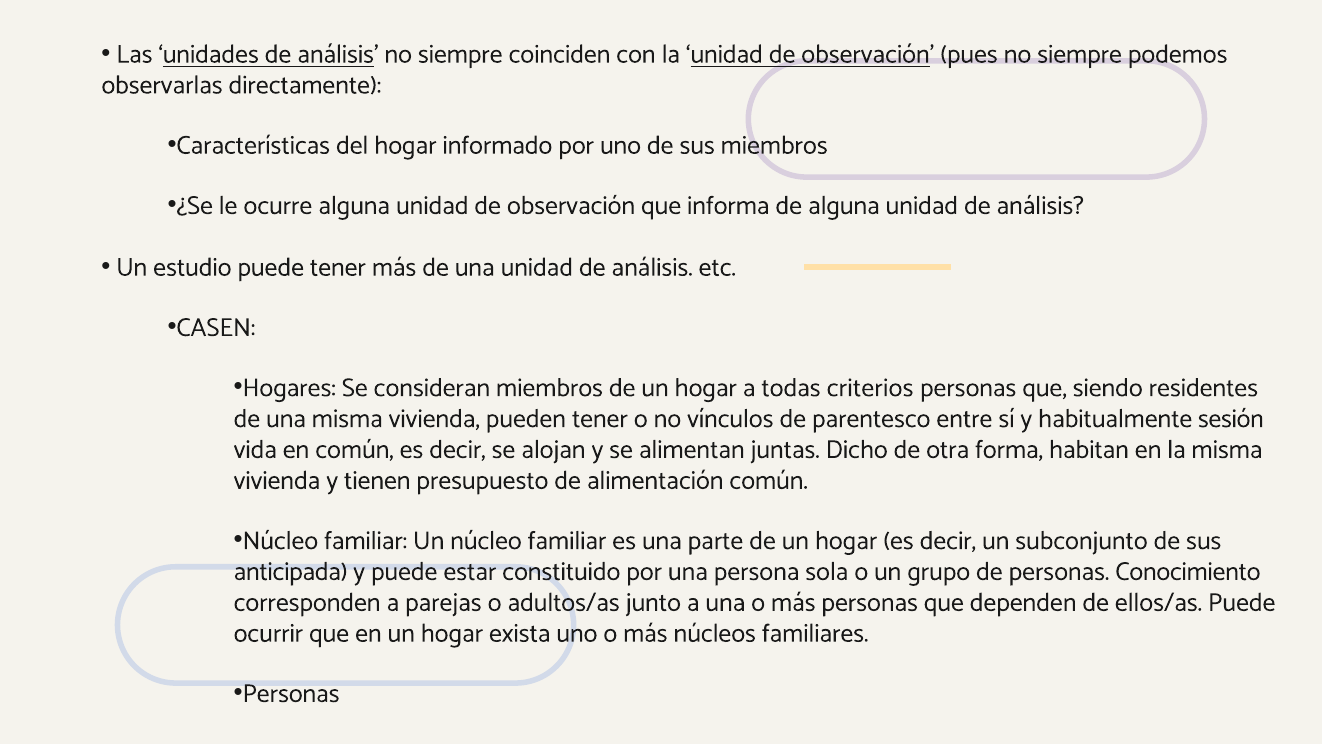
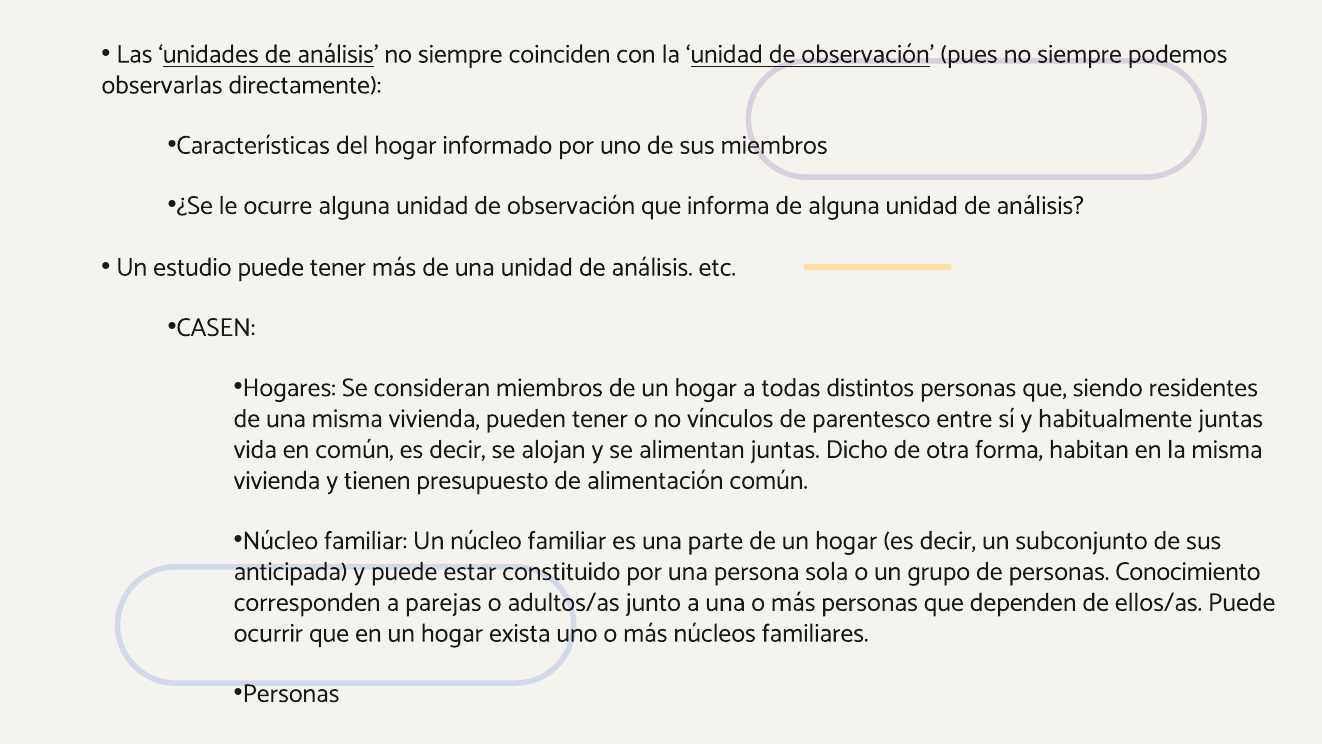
criterios: criterios -> distintos
habitualmente sesión: sesión -> juntas
